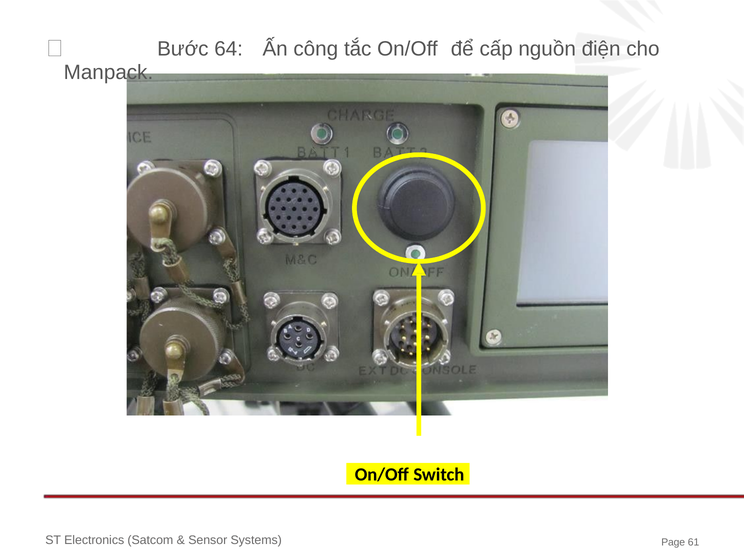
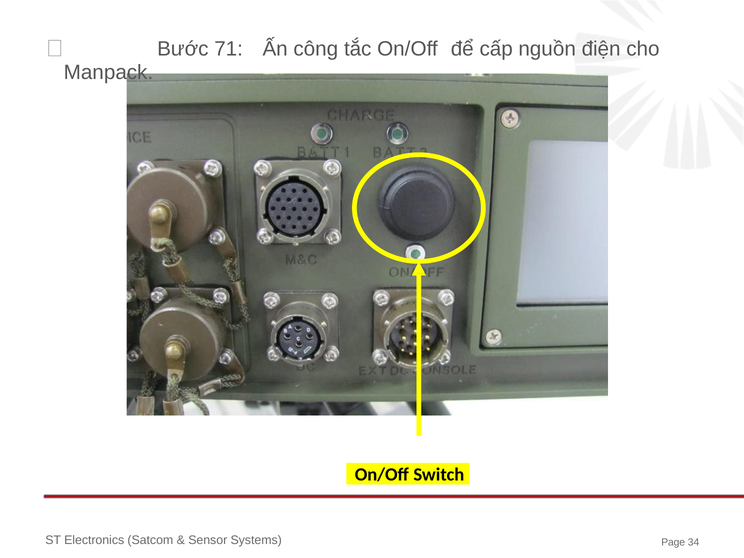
64: 64 -> 71
61: 61 -> 34
